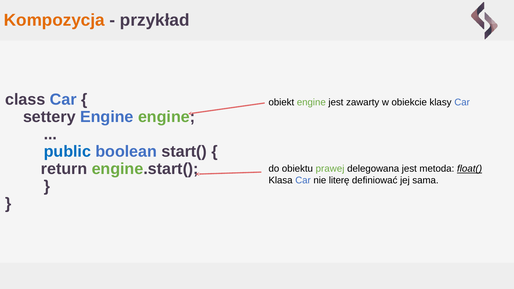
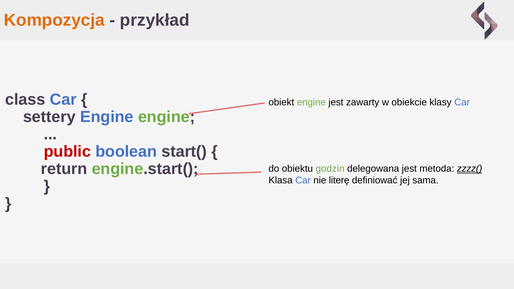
public colour: blue -> red
prawej: prawej -> godzin
float(: float( -> zzzz(
